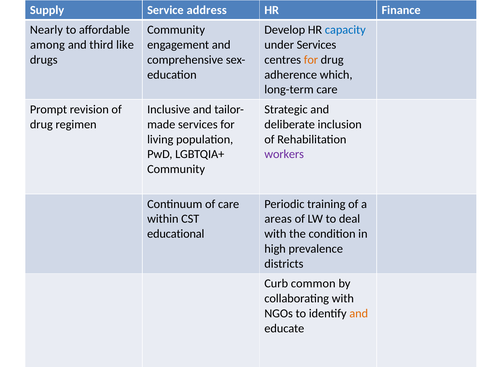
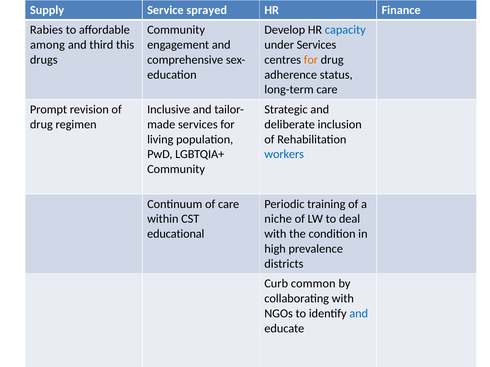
address: address -> sprayed
Nearly: Nearly -> Rabies
like: like -> this
which: which -> status
workers colour: purple -> blue
areas: areas -> niche
and at (359, 314) colour: orange -> blue
